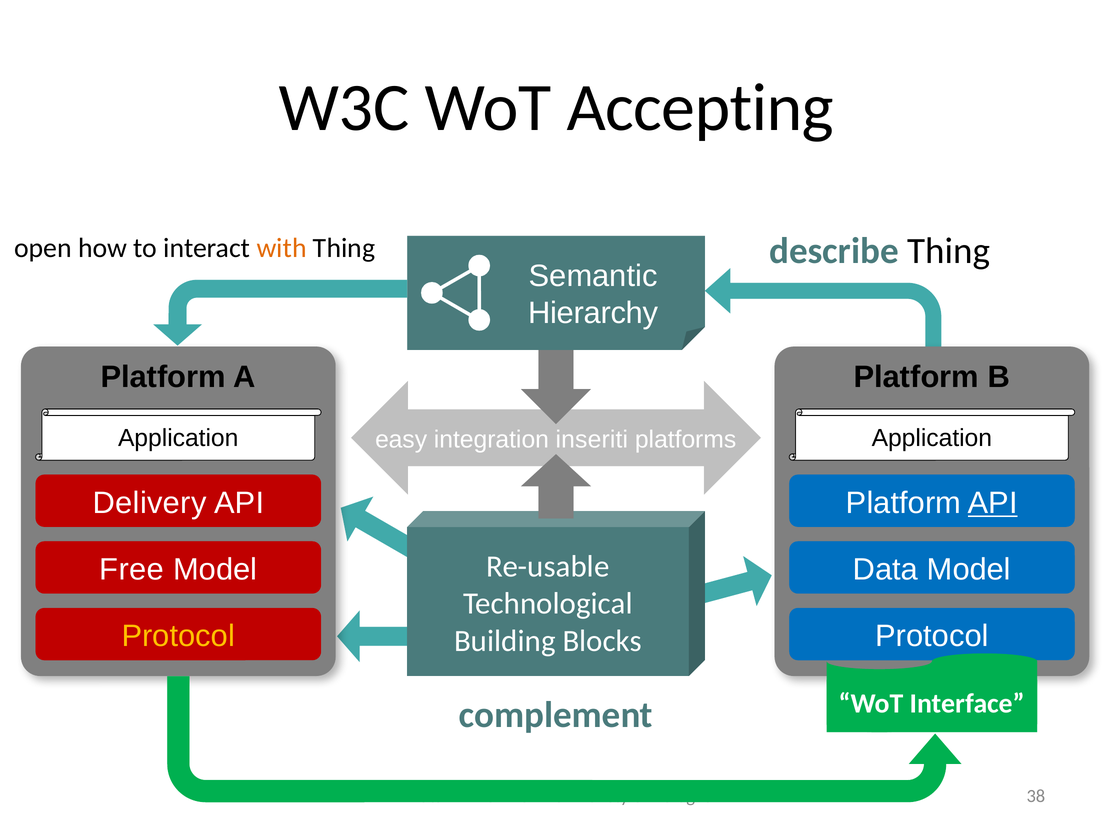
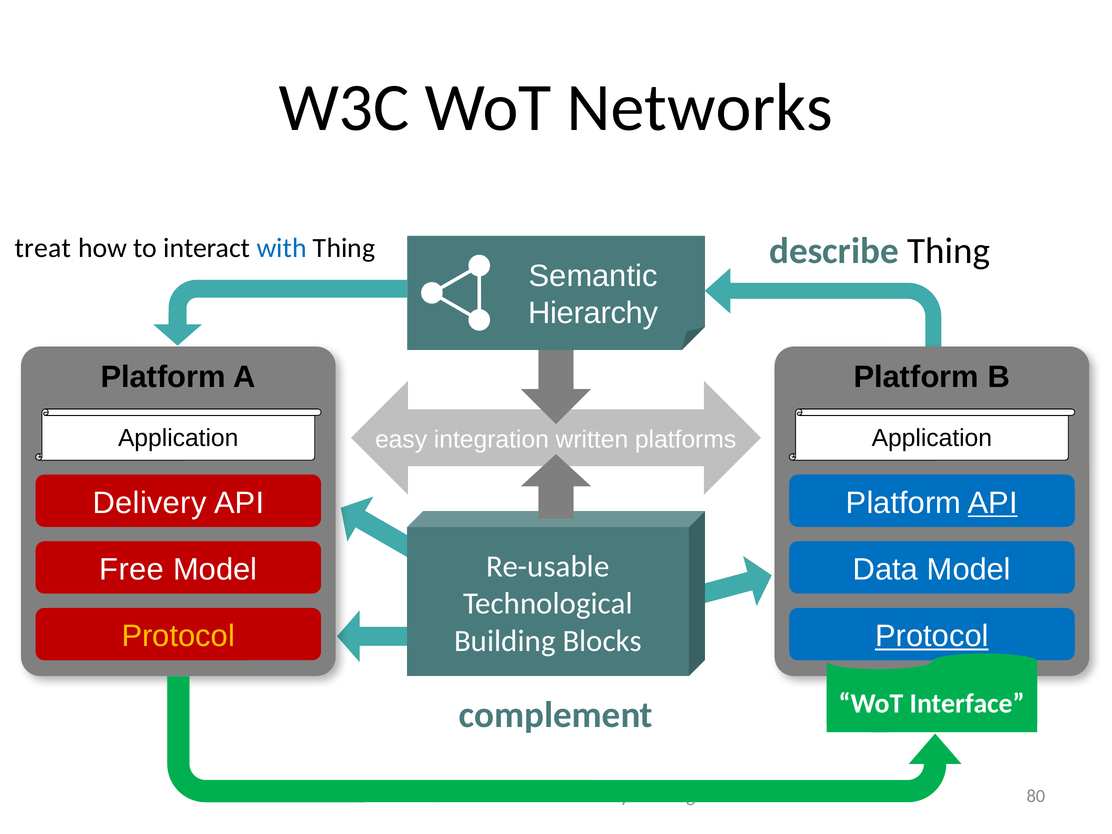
Accepting: Accepting -> Networks
open: open -> treat
with colour: orange -> blue
inseriti: inseriti -> written
Protocol at (932, 636) underline: none -> present
38: 38 -> 80
